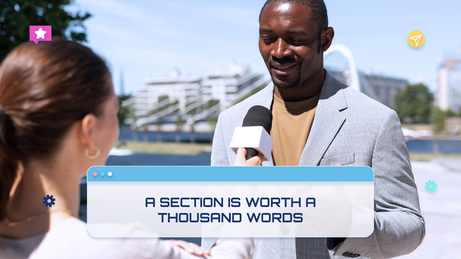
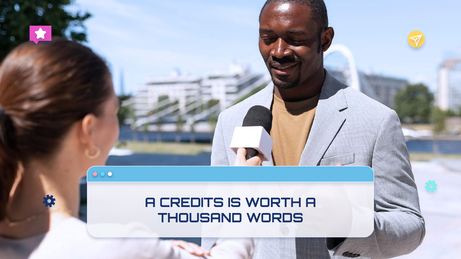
SECTION: SECTION -> CREDITS
